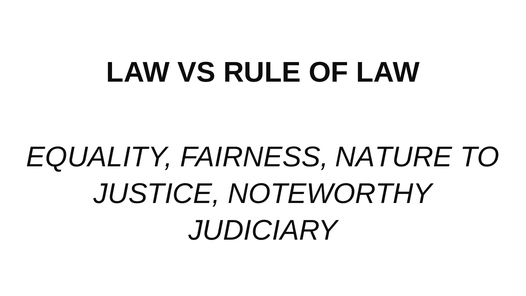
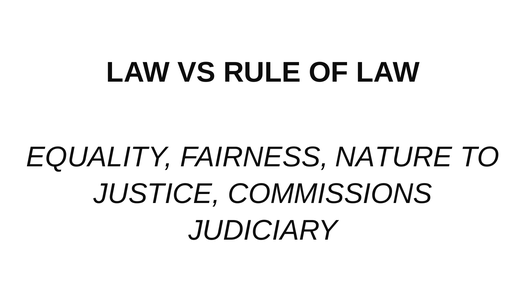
NOTEWORTHY: NOTEWORTHY -> COMMISSIONS
